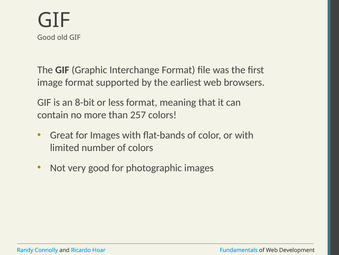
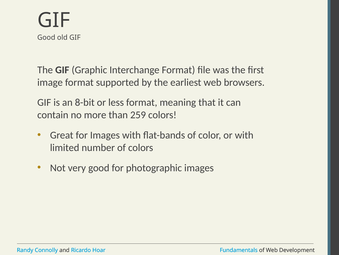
257: 257 -> 259
